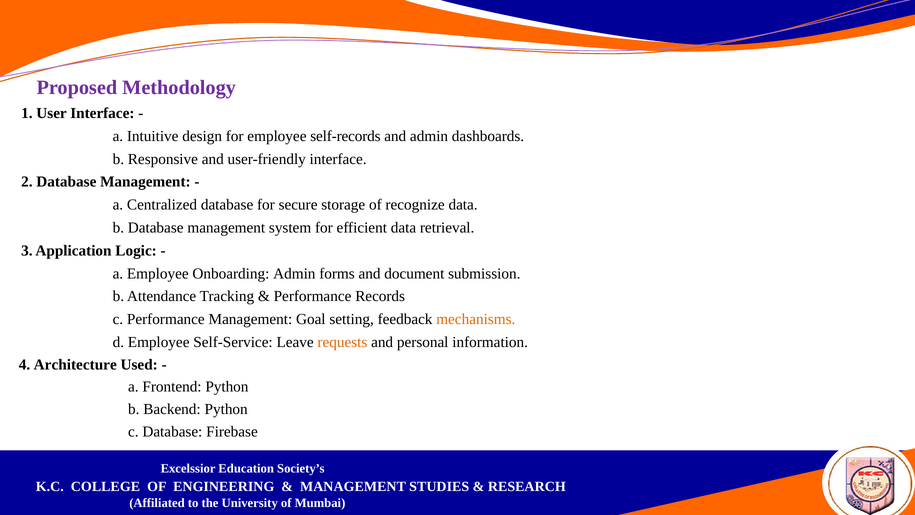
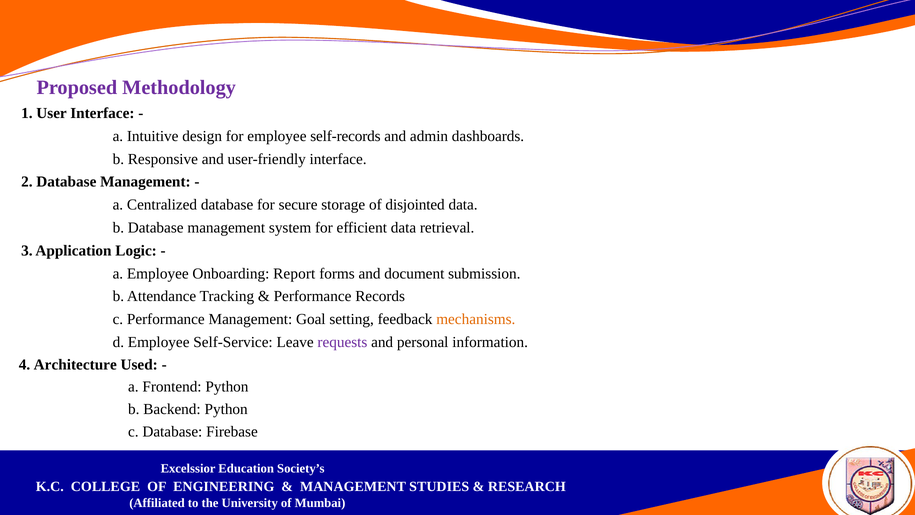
recognize: recognize -> disjointed
Onboarding Admin: Admin -> Report
requests colour: orange -> purple
